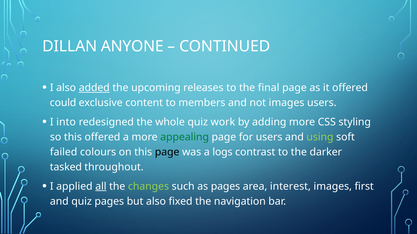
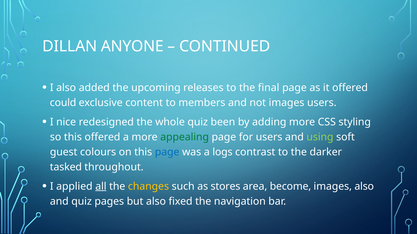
added underline: present -> none
into: into -> nice
work: work -> been
failed: failed -> guest
page at (167, 152) colour: black -> blue
changes colour: light green -> yellow
as pages: pages -> stores
interest: interest -> become
images first: first -> also
